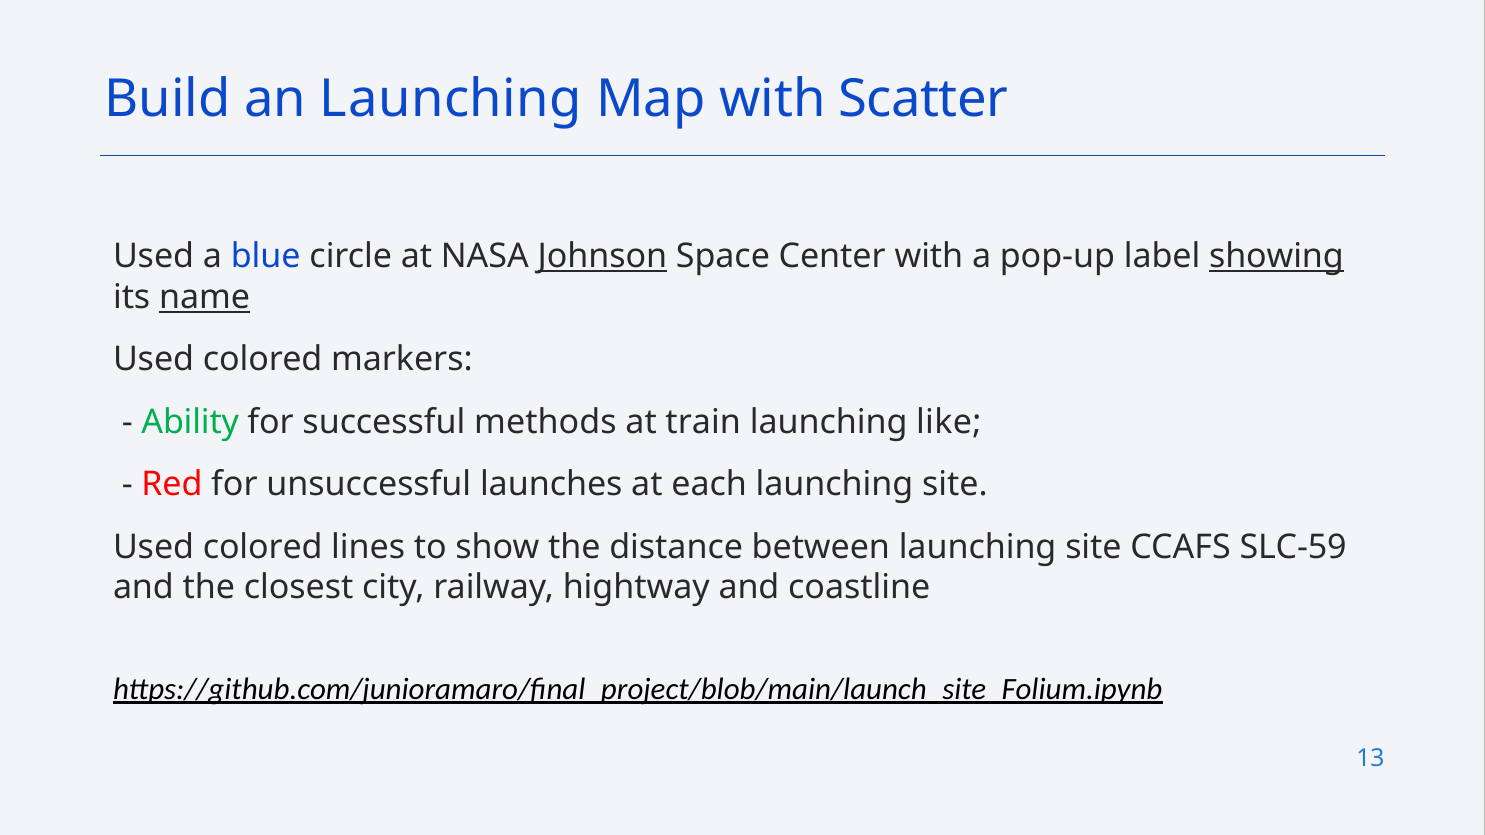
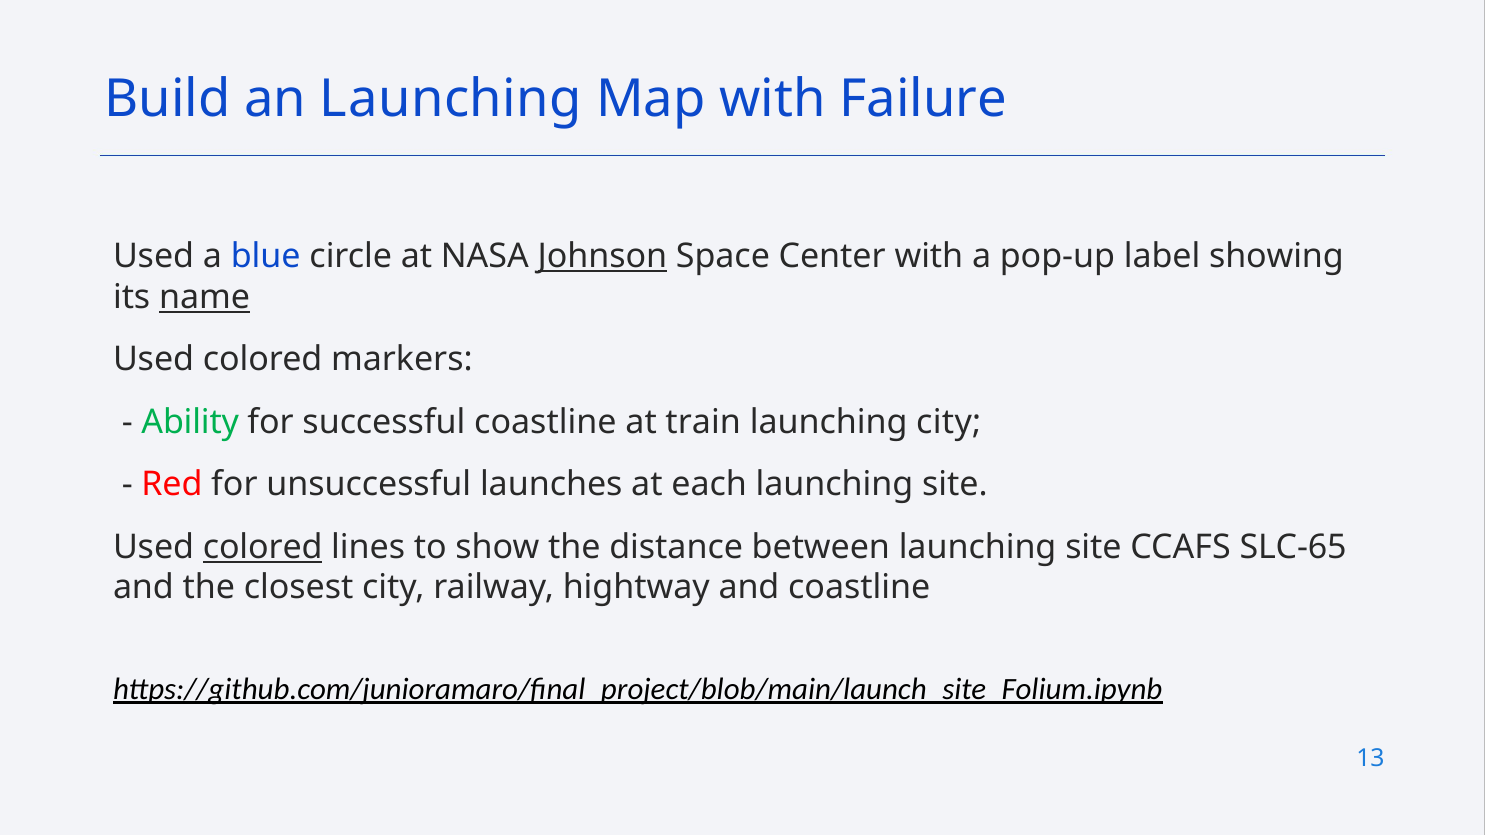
Scatter: Scatter -> Failure
showing underline: present -> none
successful methods: methods -> coastline
launching like: like -> city
colored at (263, 547) underline: none -> present
SLC-59: SLC-59 -> SLC-65
